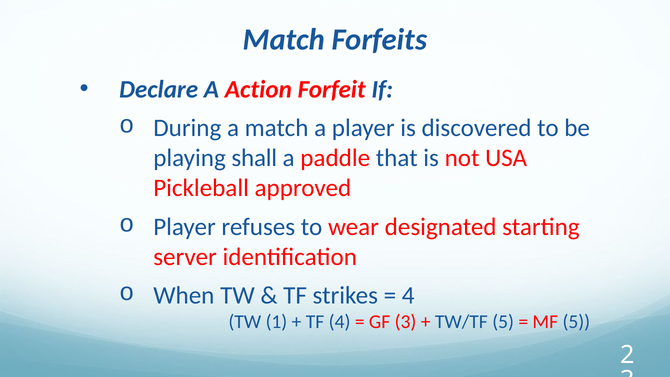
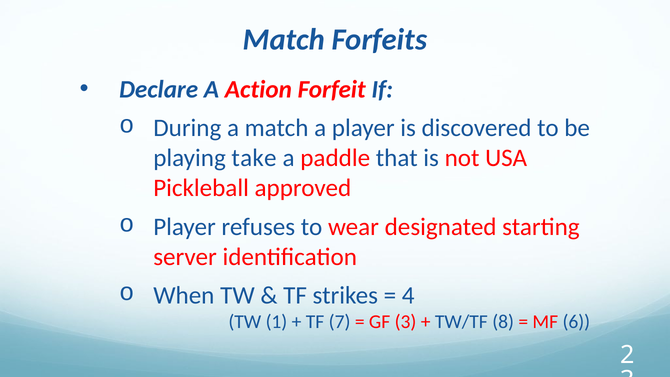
shall: shall -> take
TF 4: 4 -> 7
TW/TF 5: 5 -> 8
MF 5: 5 -> 6
